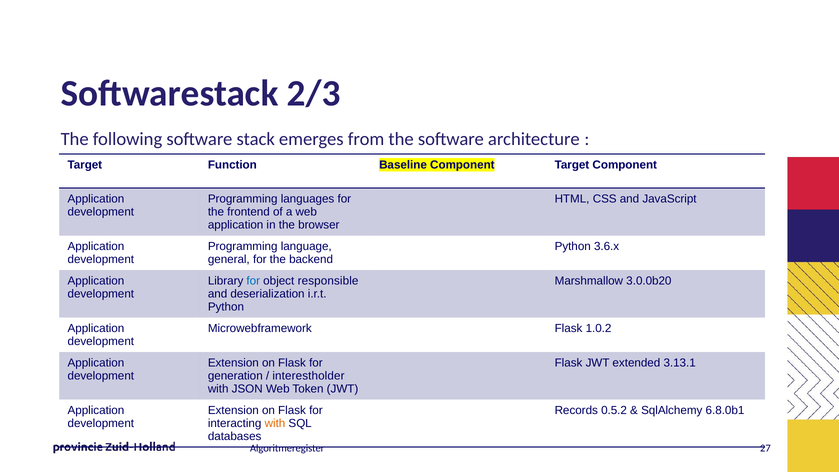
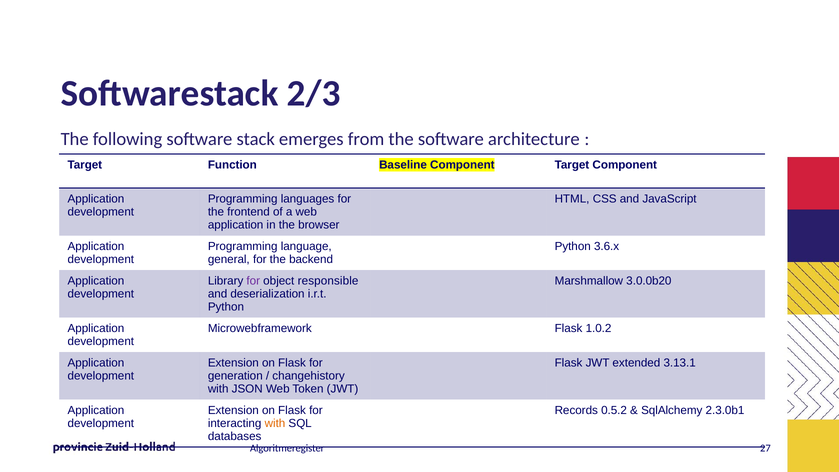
for at (253, 281) colour: blue -> purple
interestholder: interestholder -> changehistory
6.8.0b1: 6.8.0b1 -> 2.3.0b1
